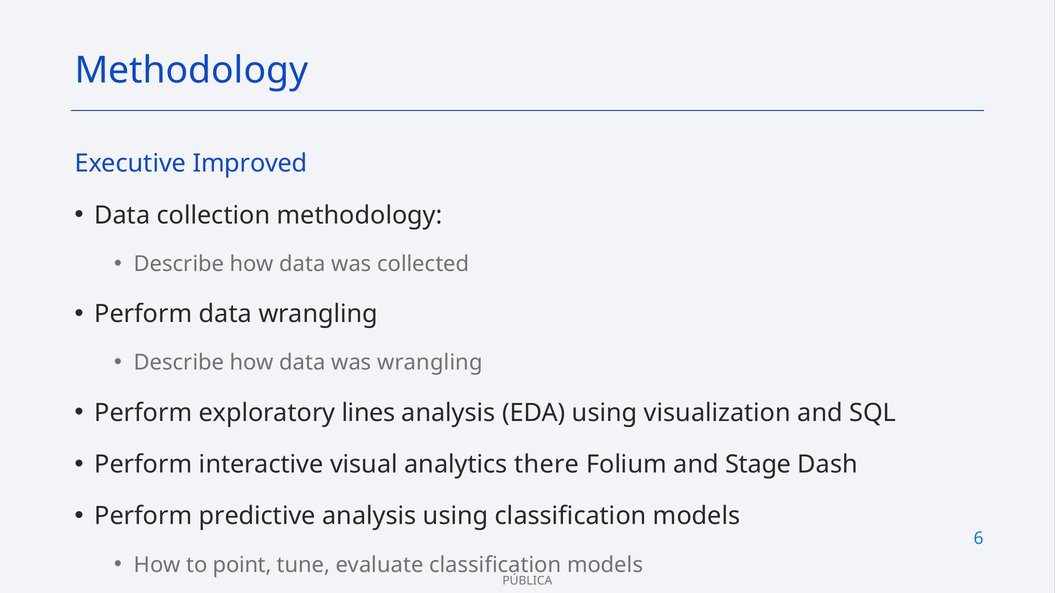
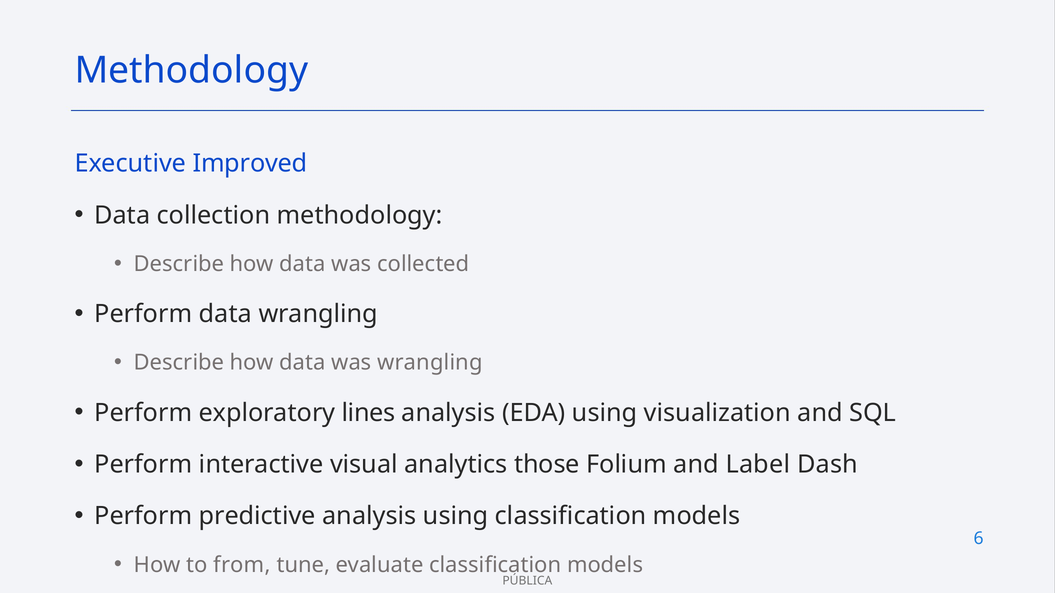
there: there -> those
Stage: Stage -> Label
point: point -> from
